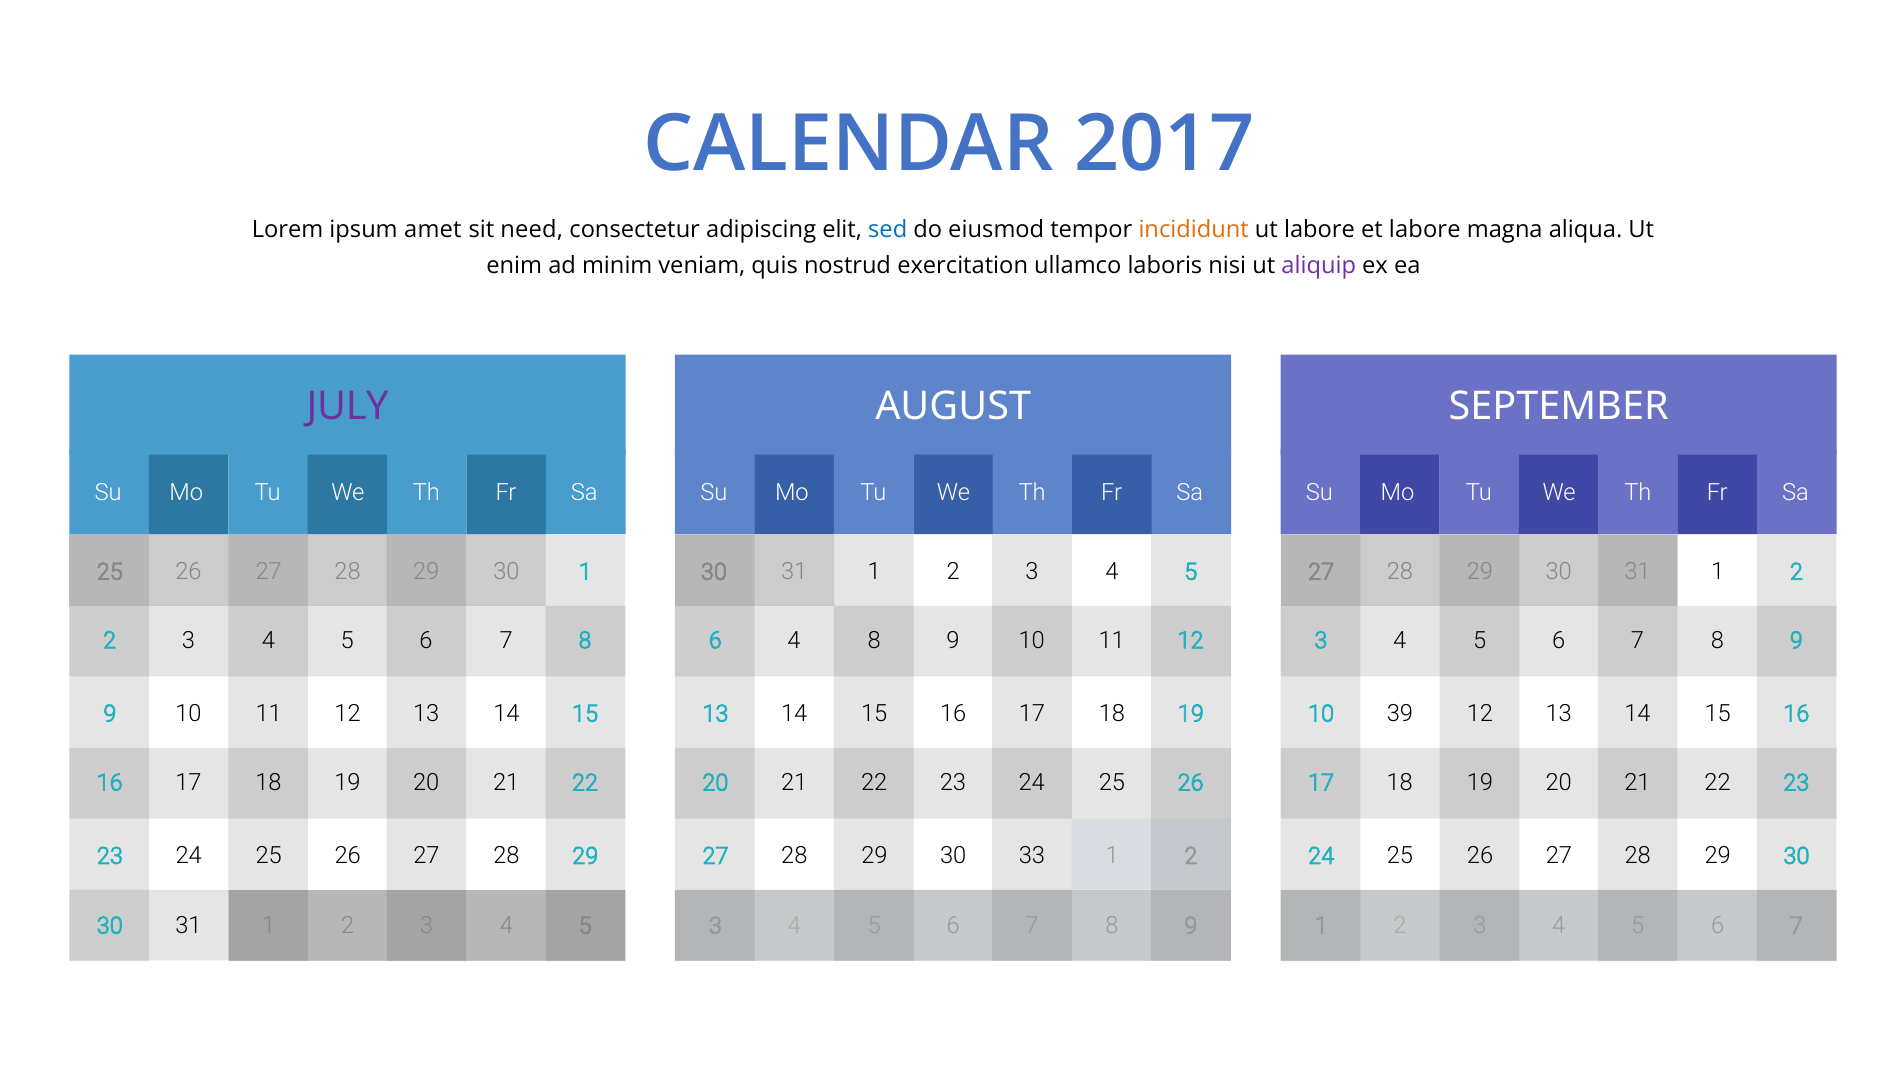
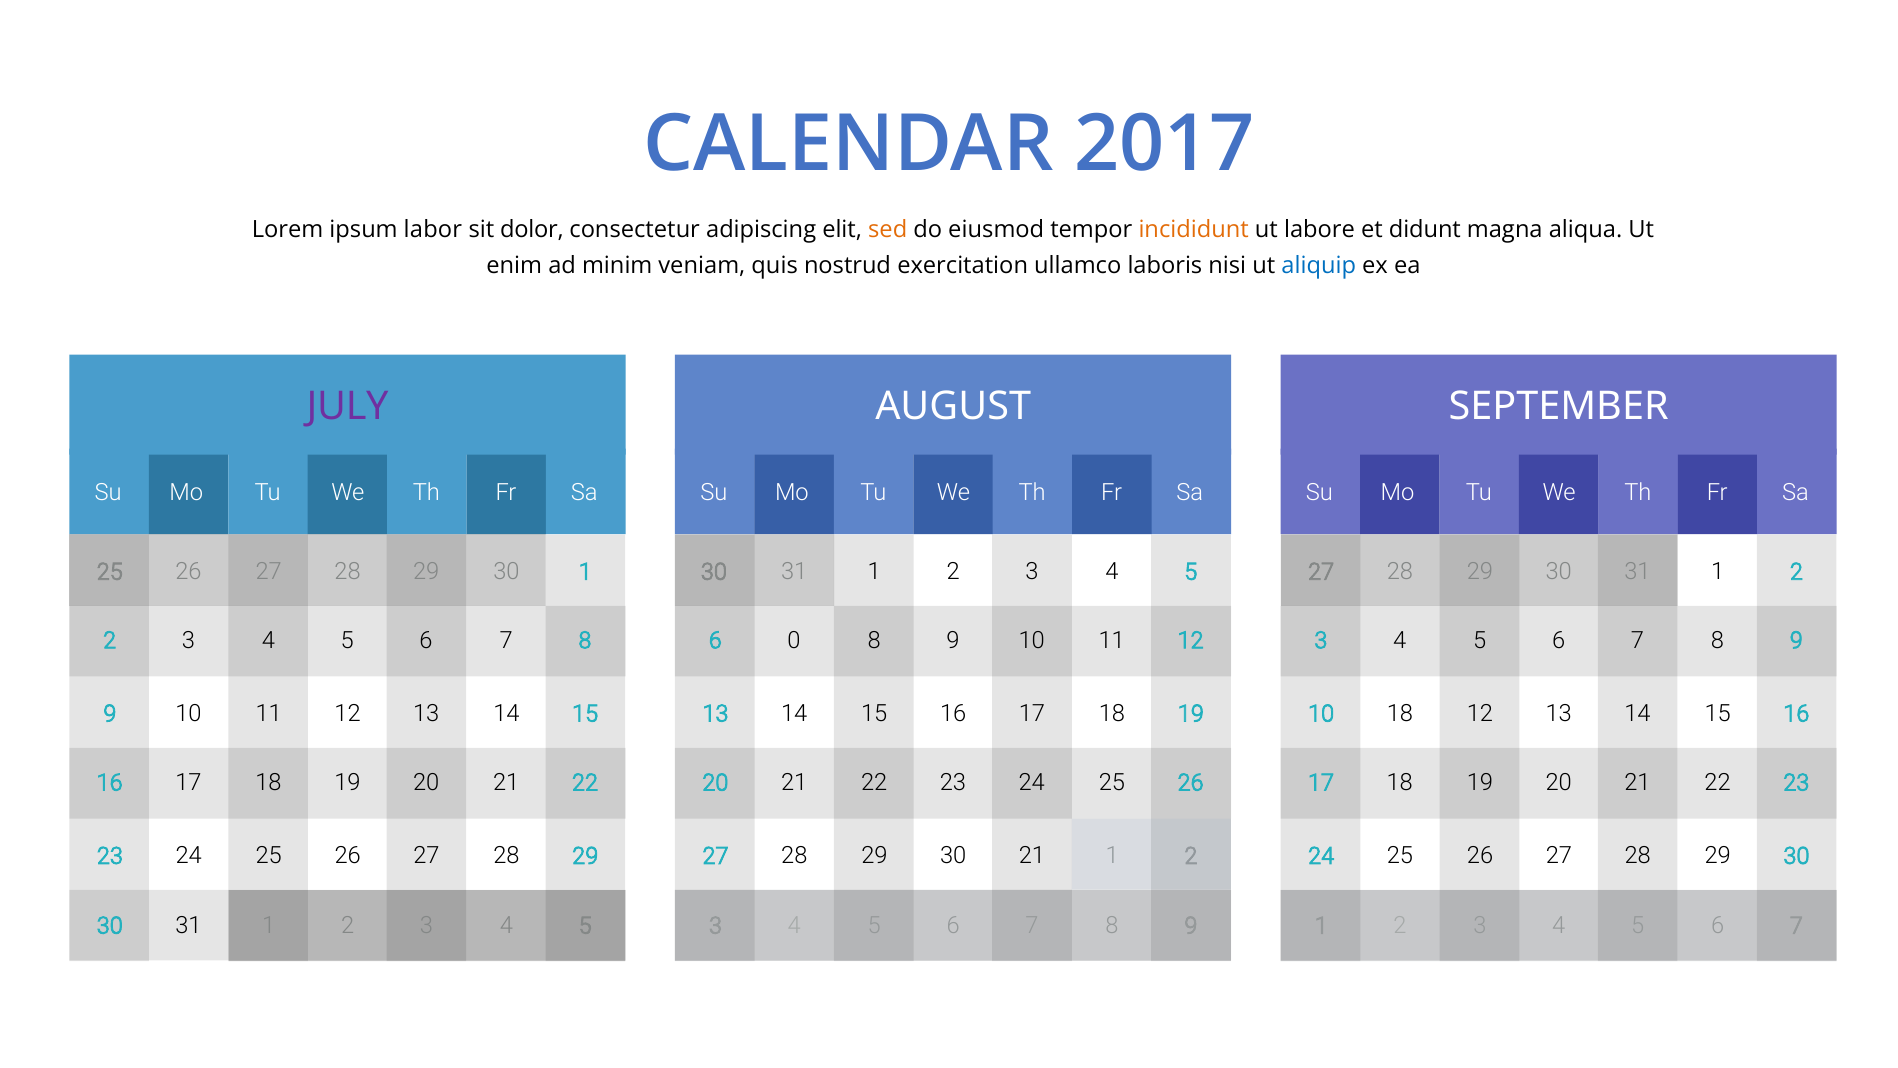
amet: amet -> labor
need: need -> dolor
sed colour: blue -> orange
et labore: labore -> didunt
aliquip colour: purple -> blue
4 at (794, 640): 4 -> 0
10 39: 39 -> 18
30 33: 33 -> 21
